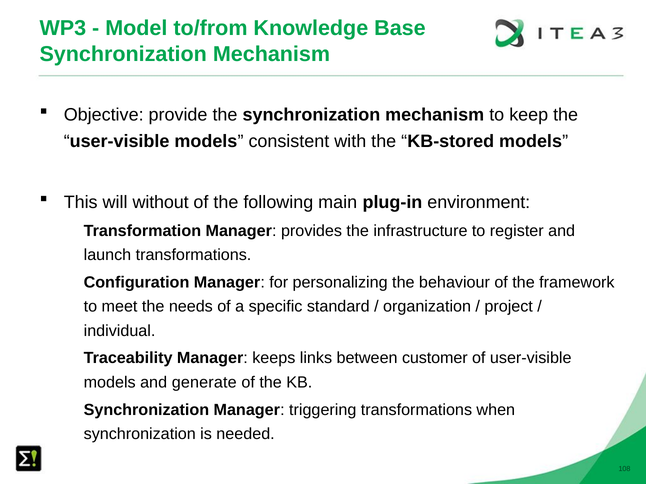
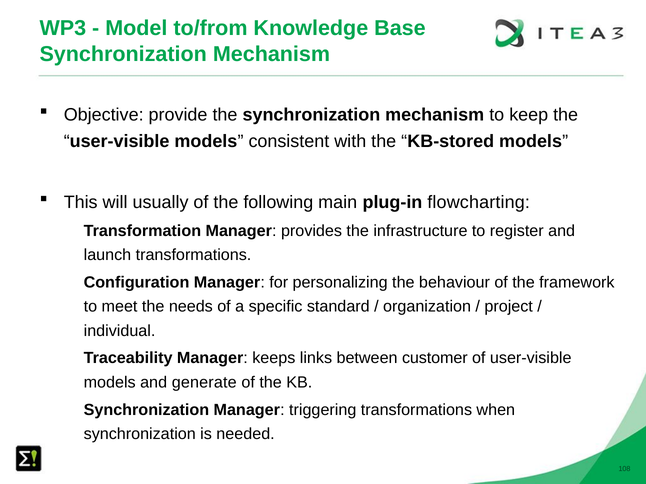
without: without -> usually
environment: environment -> flowcharting
